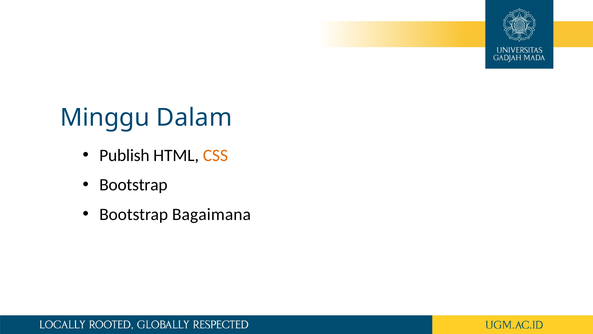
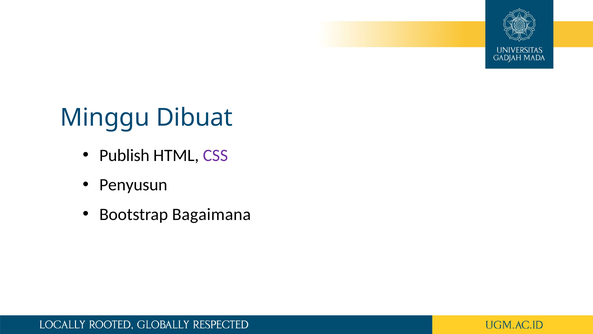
Dalam: Dalam -> Dibuat
CSS colour: orange -> purple
Bootstrap at (133, 185): Bootstrap -> Penyusun
